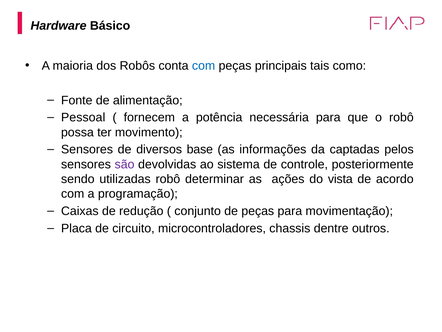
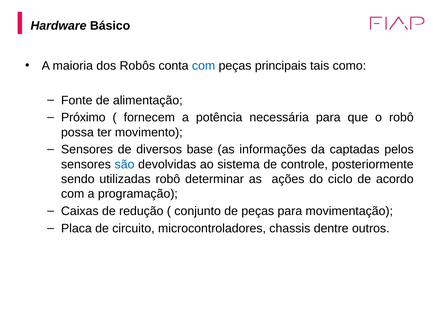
Pessoal: Pessoal -> Próximo
são colour: purple -> blue
vista: vista -> ciclo
